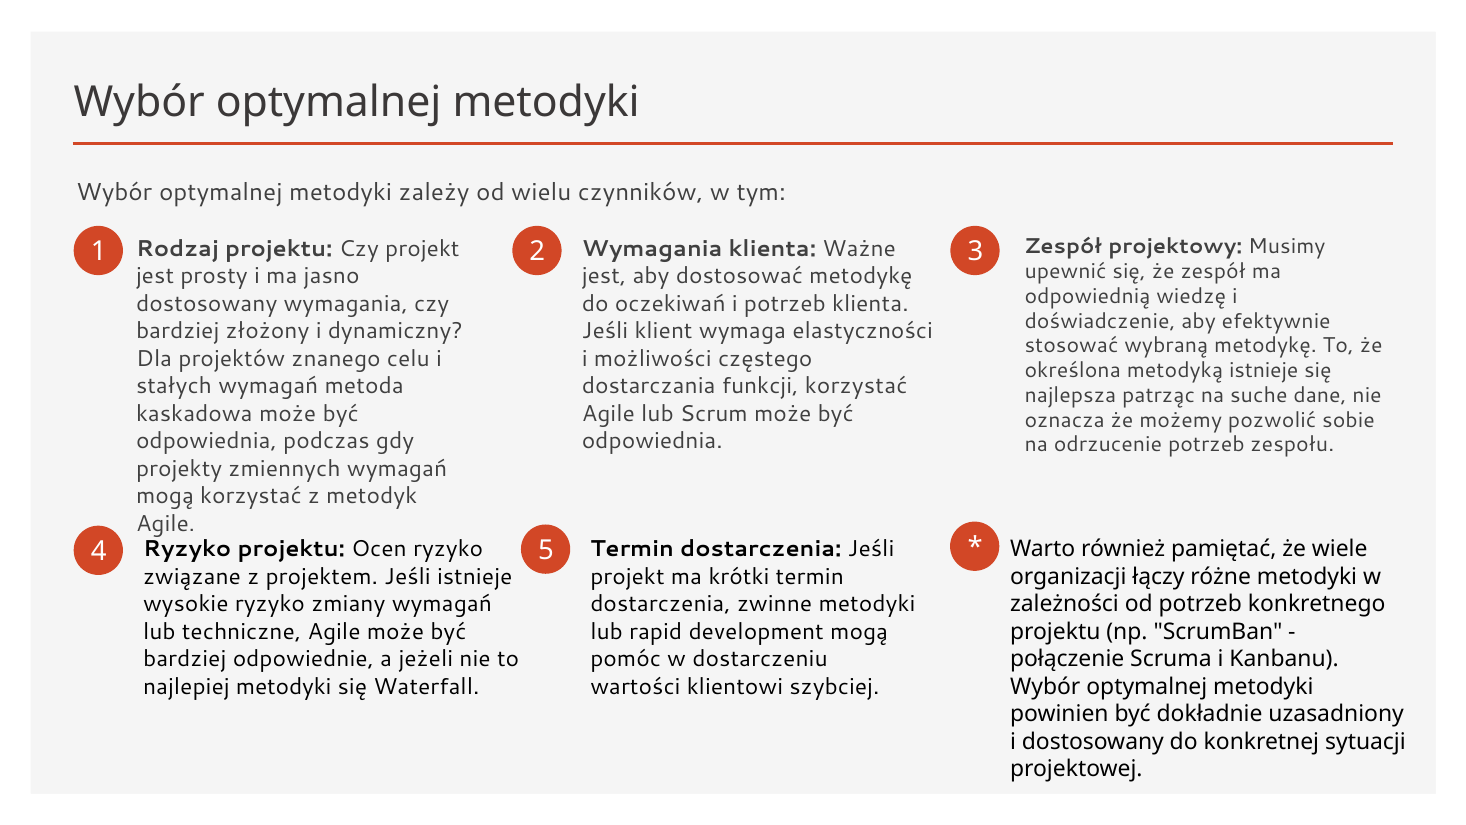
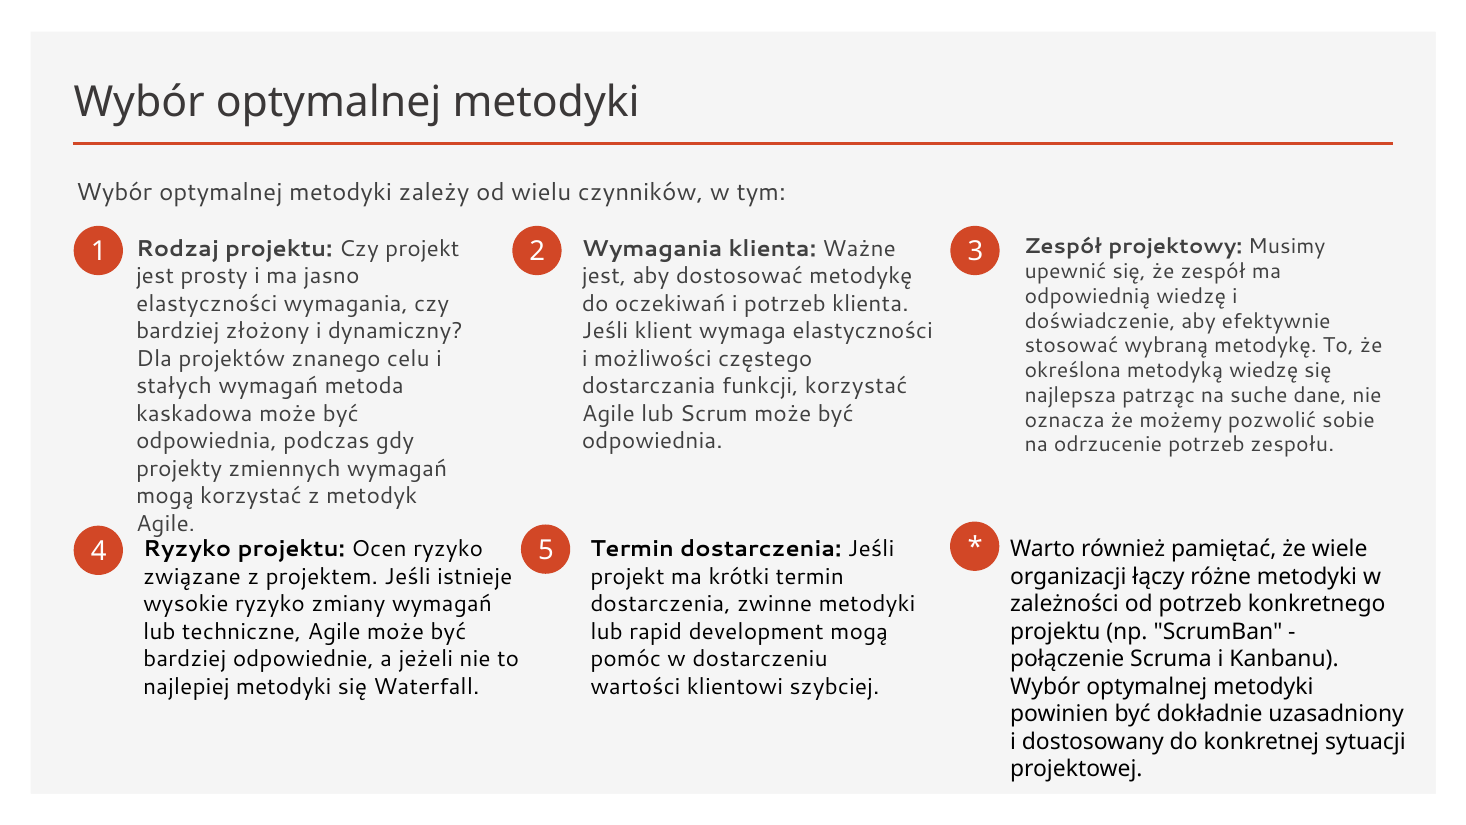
dostosowany at (207, 304): dostosowany -> elastyczności
metodyką istnieje: istnieje -> wiedzę
